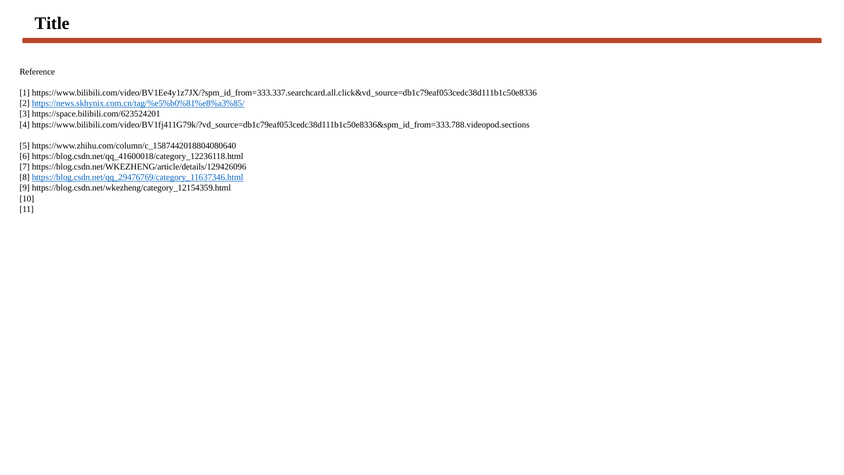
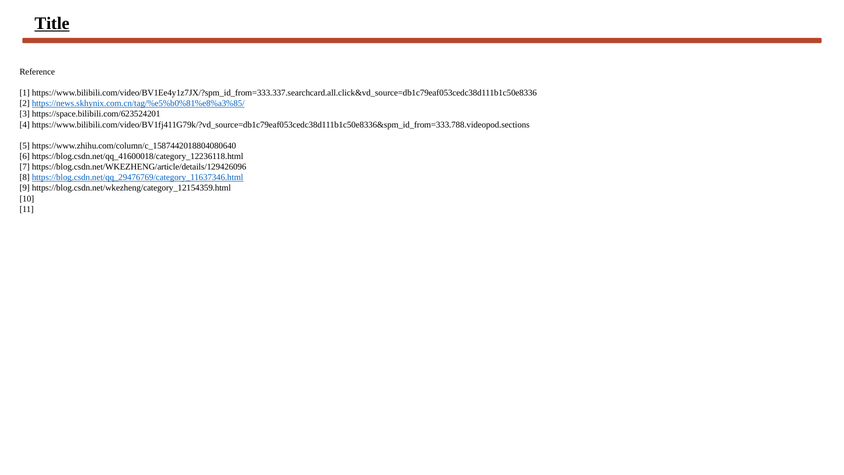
Title underline: none -> present
